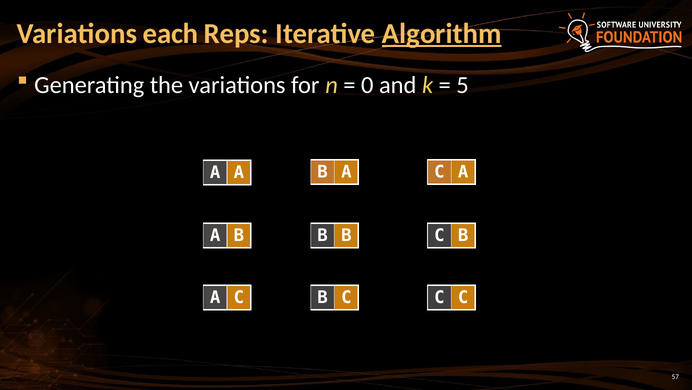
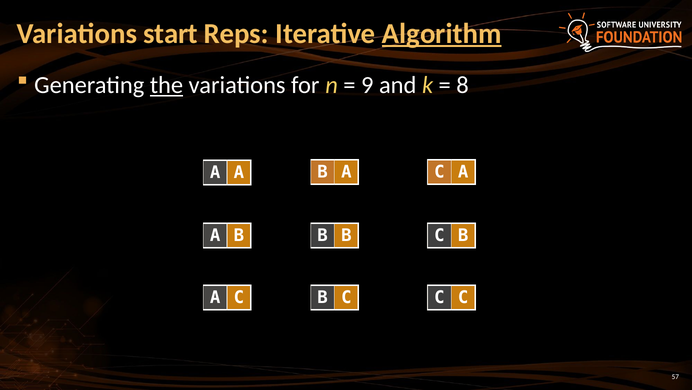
each: each -> start
the underline: none -> present
0: 0 -> 9
5: 5 -> 8
